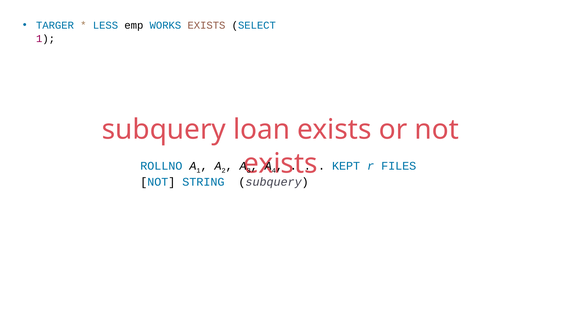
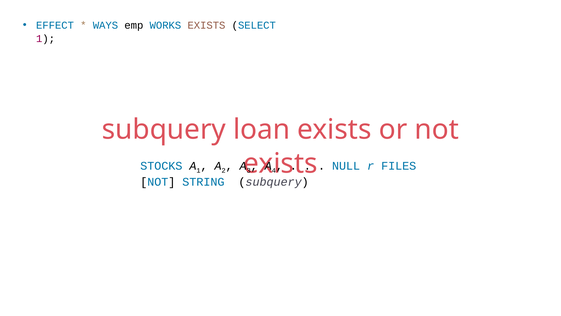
TARGER: TARGER -> EFFECT
LESS: LESS -> WAYS
ROLLNO: ROLLNO -> STOCKS
KEPT: KEPT -> NULL
